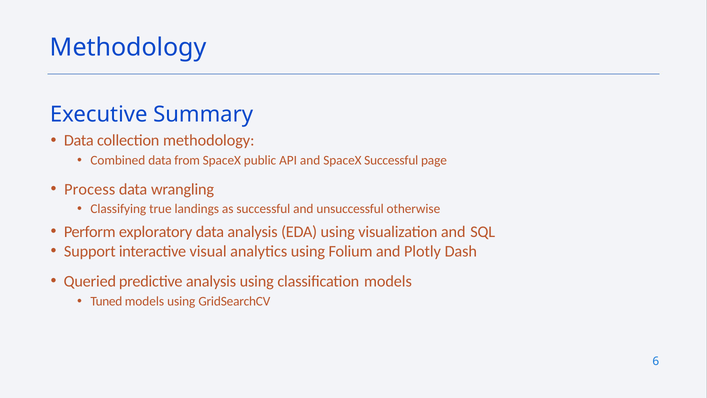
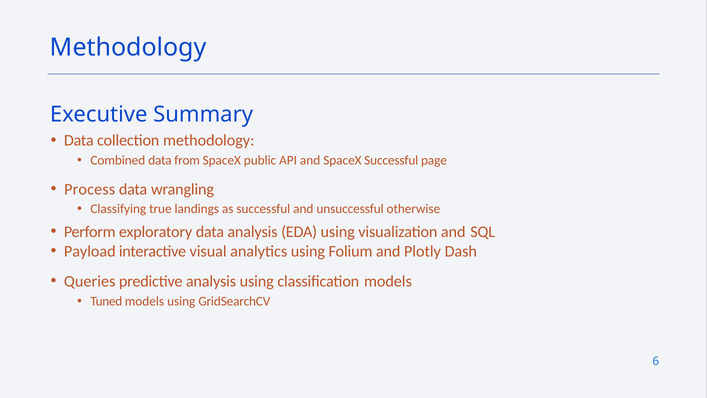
Support: Support -> Payload
Queried: Queried -> Queries
